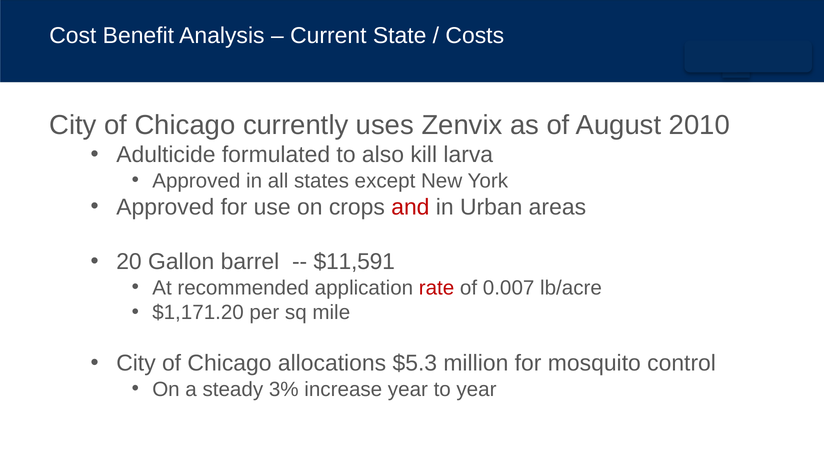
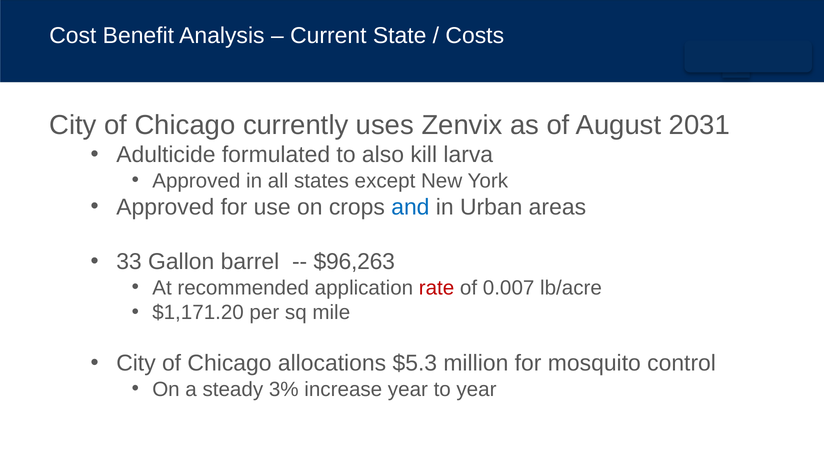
2010: 2010 -> 2031
and colour: red -> blue
20: 20 -> 33
$11,591: $11,591 -> $96,263
